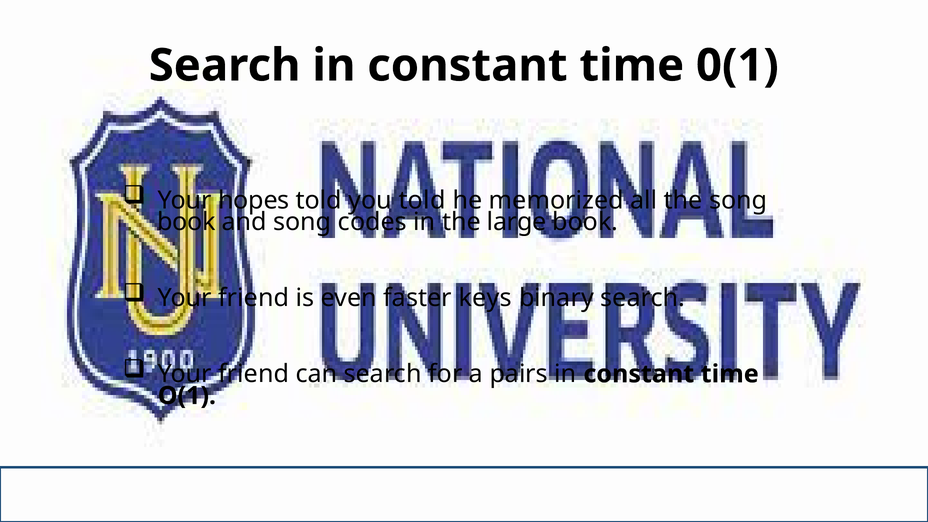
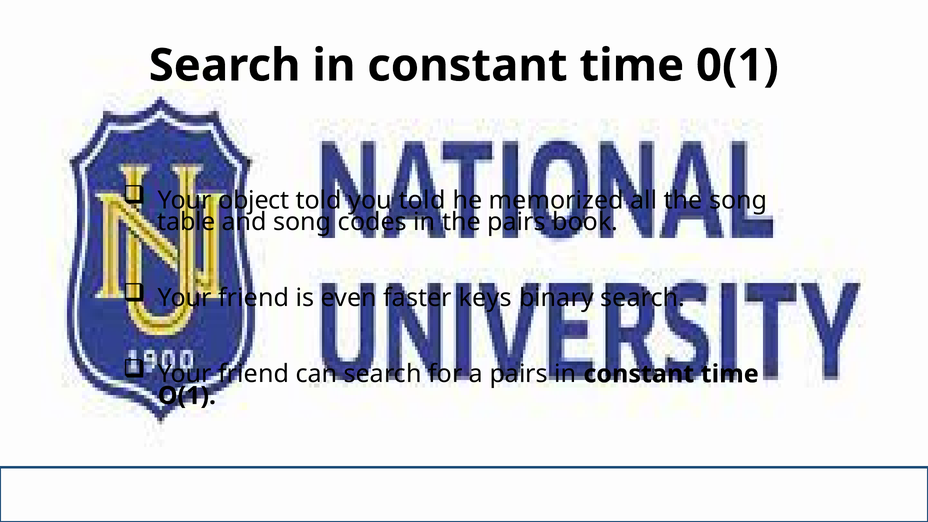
hopes: hopes -> object
book at (187, 222): book -> table
the large: large -> pairs
